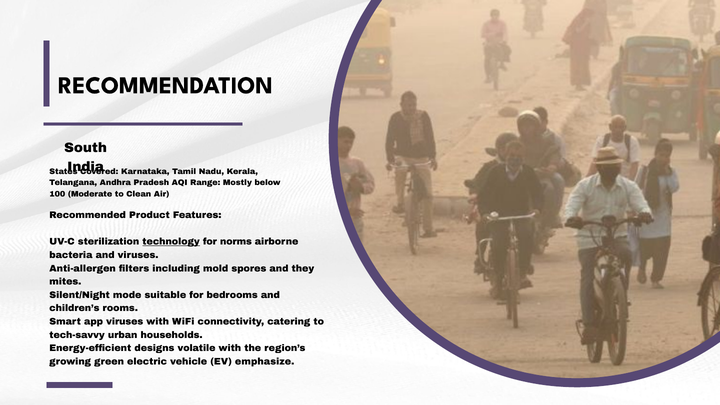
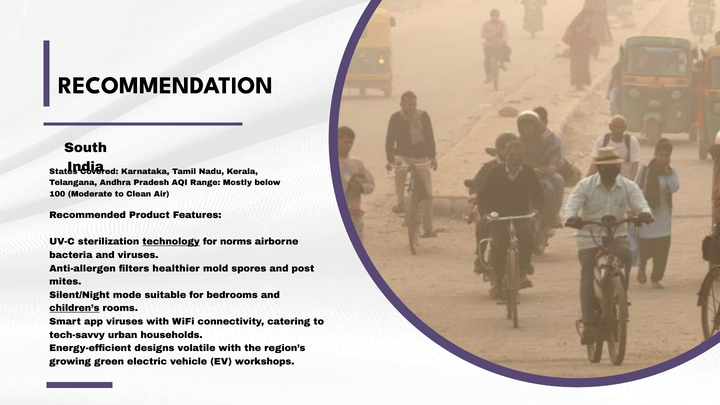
including: including -> healthier
they: they -> post
children’s underline: none -> present
emphasize: emphasize -> workshops
